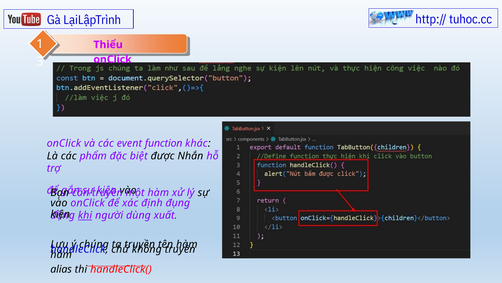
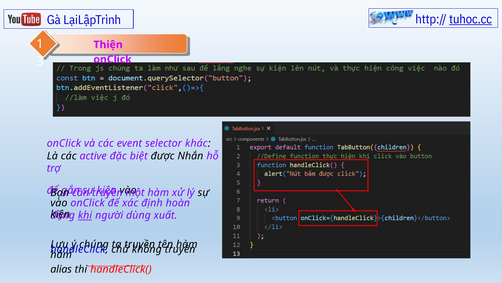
tuhoc.cc underline: none -> present
Thiểu: Thiểu -> Thiện
function: function -> selector
phẩm: phẩm -> active
đụng: đụng -> hoàn
